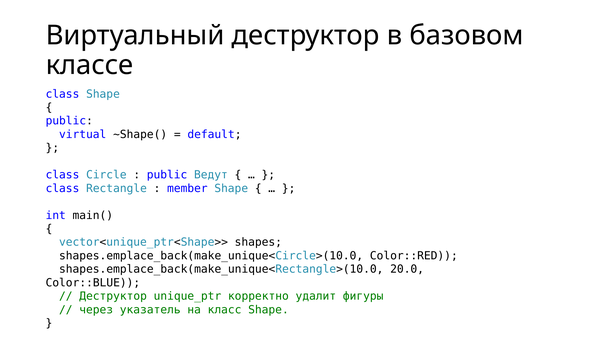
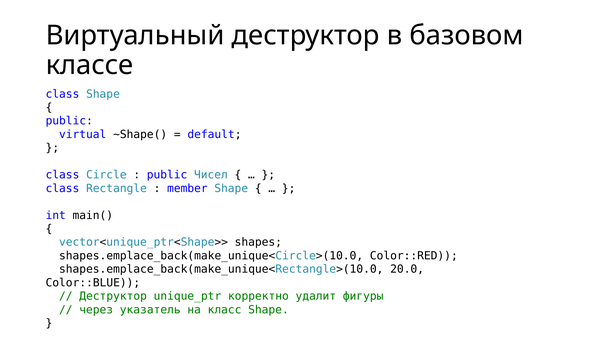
Ведут: Ведут -> Чисел
